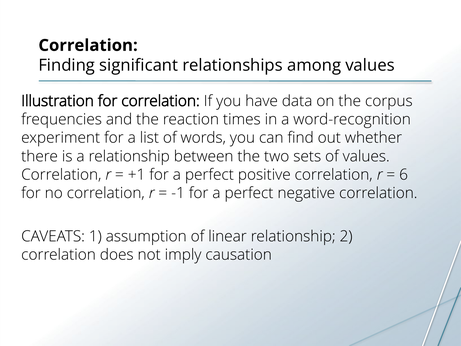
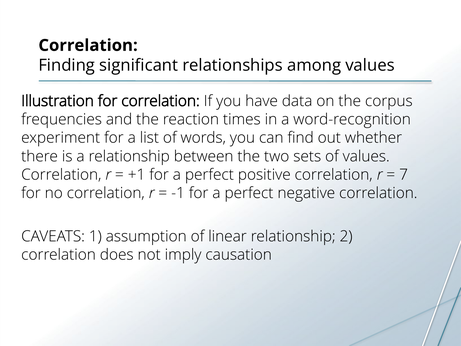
6: 6 -> 7
